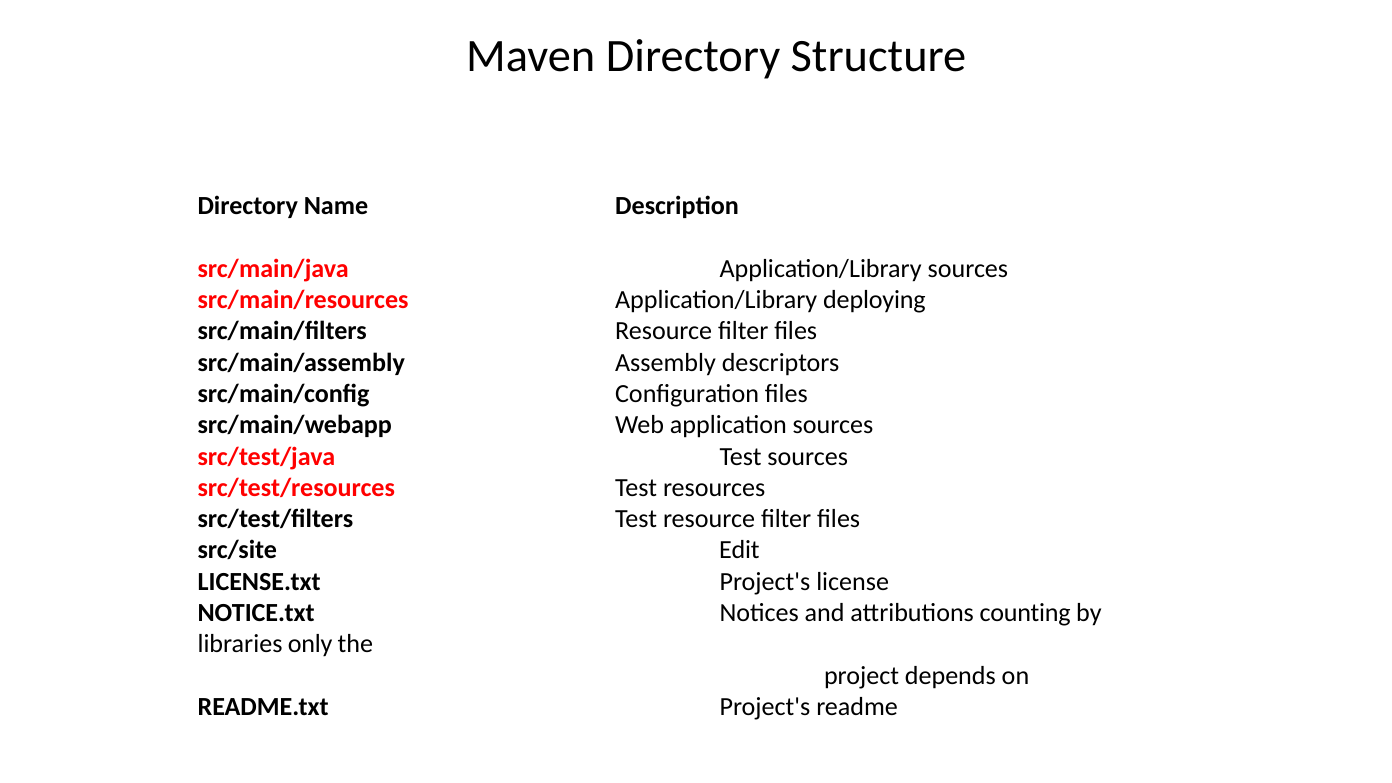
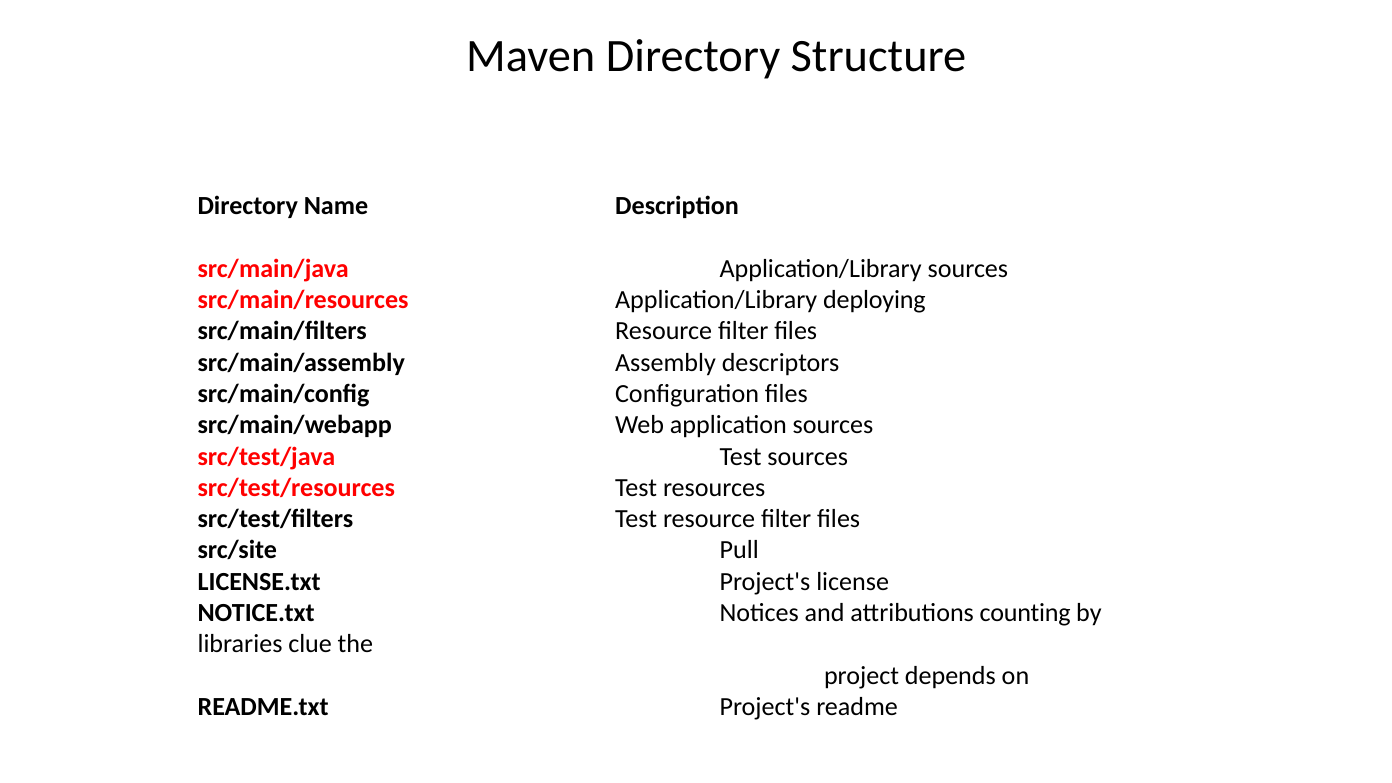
Edit: Edit -> Pull
only: only -> clue
